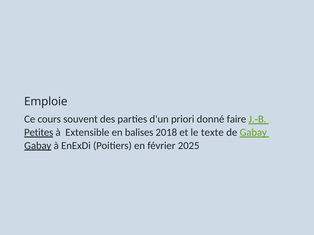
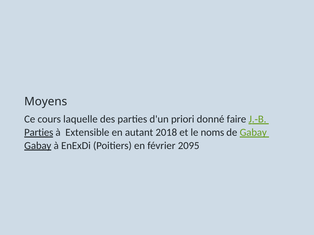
Emploie: Emploie -> Moyens
souvent: souvent -> laquelle
Petites at (39, 133): Petites -> Parties
balises: balises -> autant
texte: texte -> noms
2025: 2025 -> 2095
